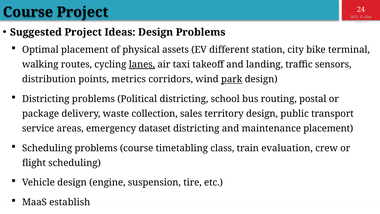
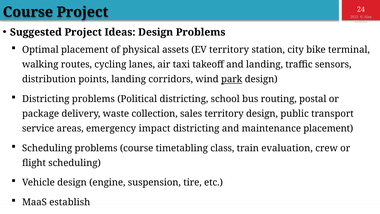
EV different: different -> territory
lanes underline: present -> none
points metrics: metrics -> landing
dataset: dataset -> impact
